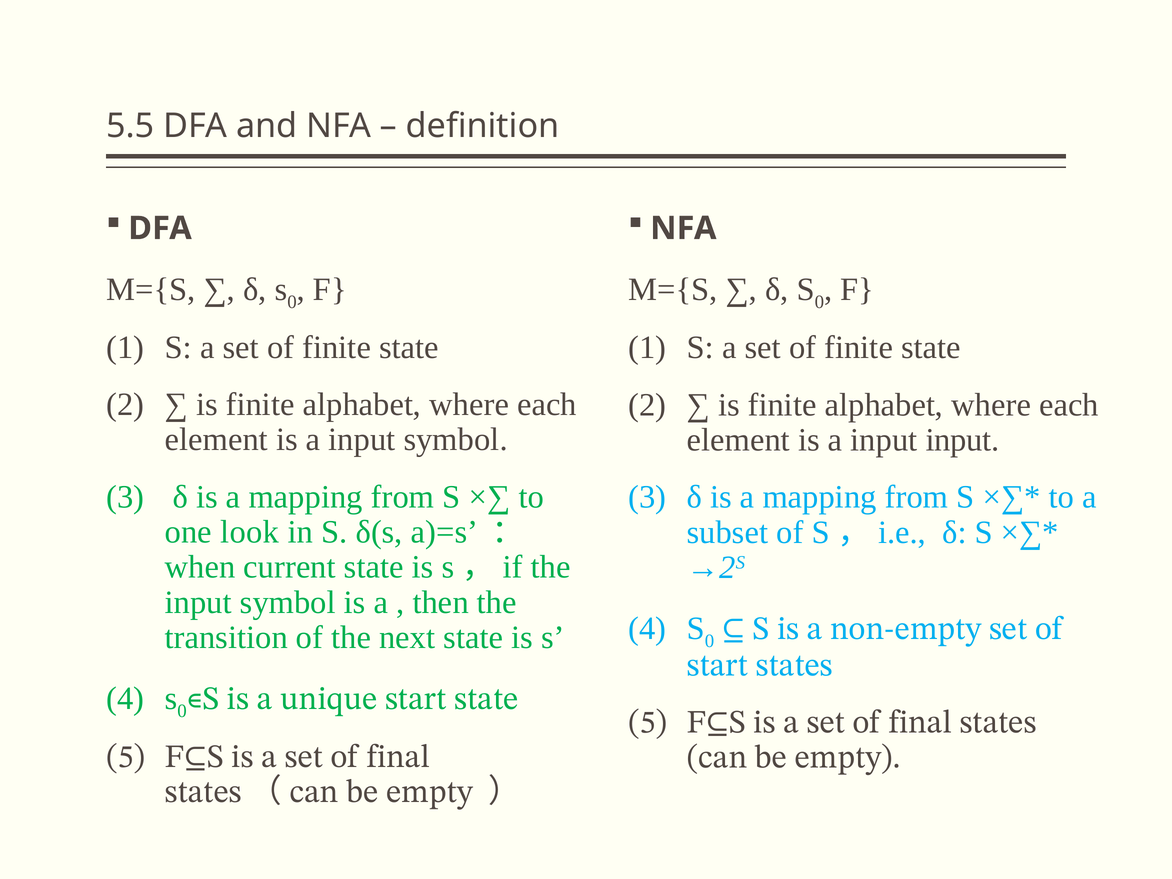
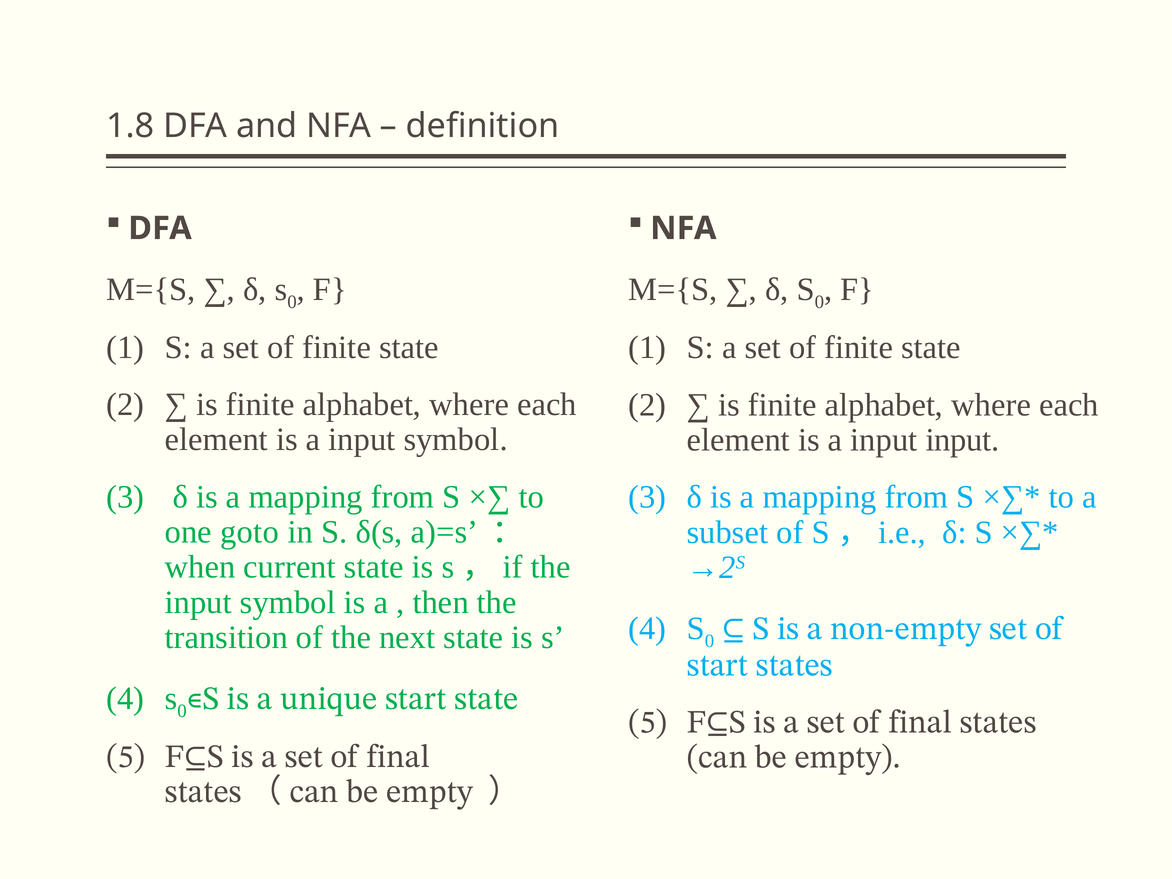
5.5: 5.5 -> 1.8
look: look -> goto
